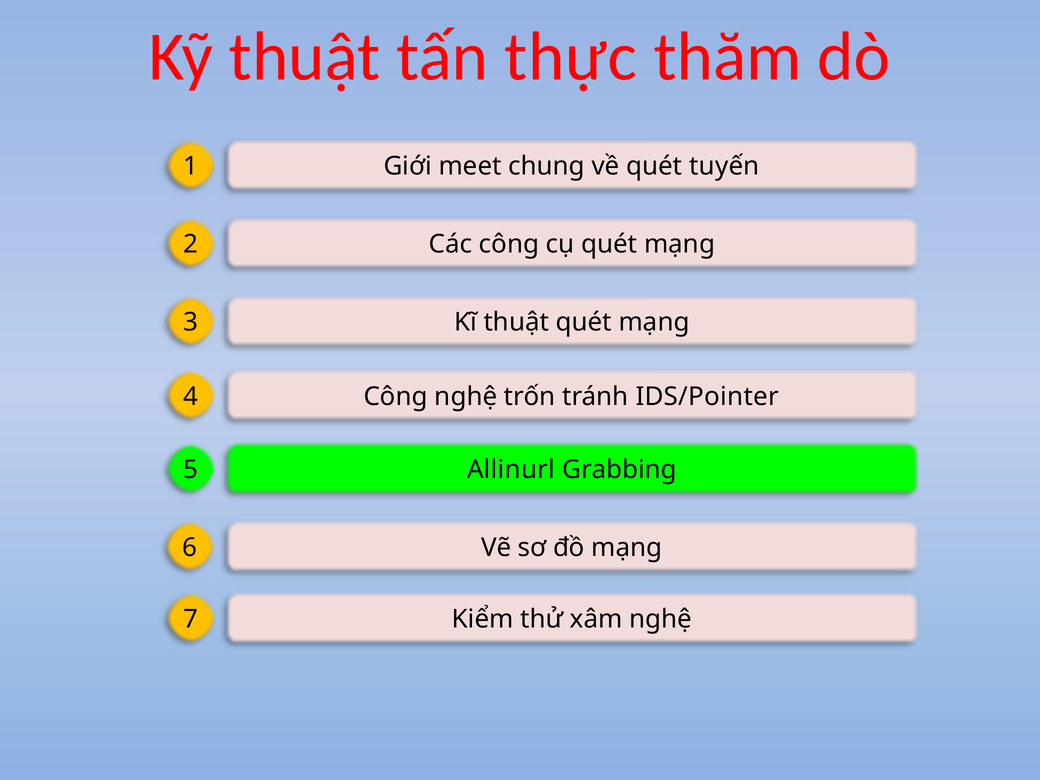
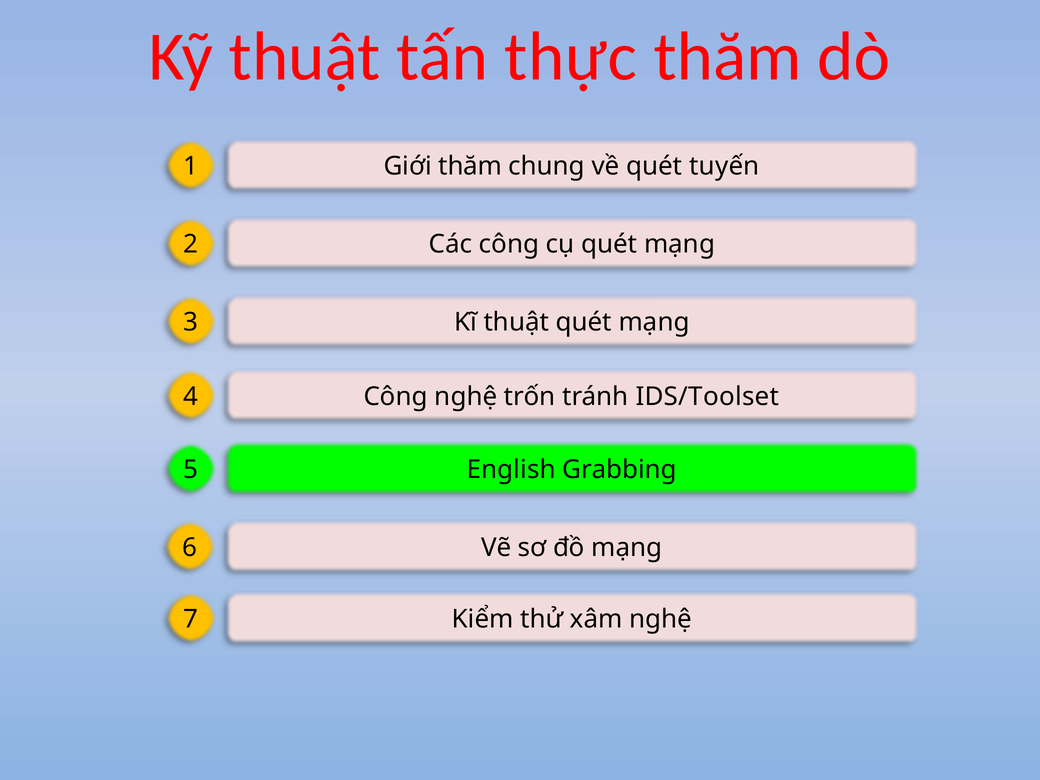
Giới meet: meet -> thăm
IDS/Pointer: IDS/Pointer -> IDS/Toolset
Allinurl: Allinurl -> English
